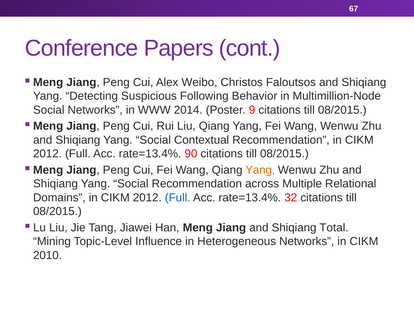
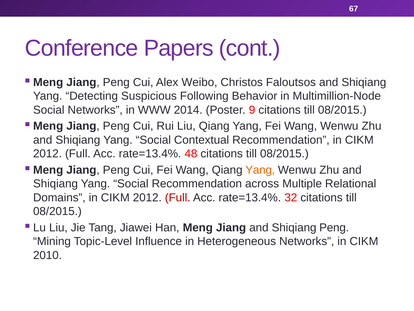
90: 90 -> 48
Full at (178, 197) colour: blue -> red
Shiqiang Total: Total -> Peng
